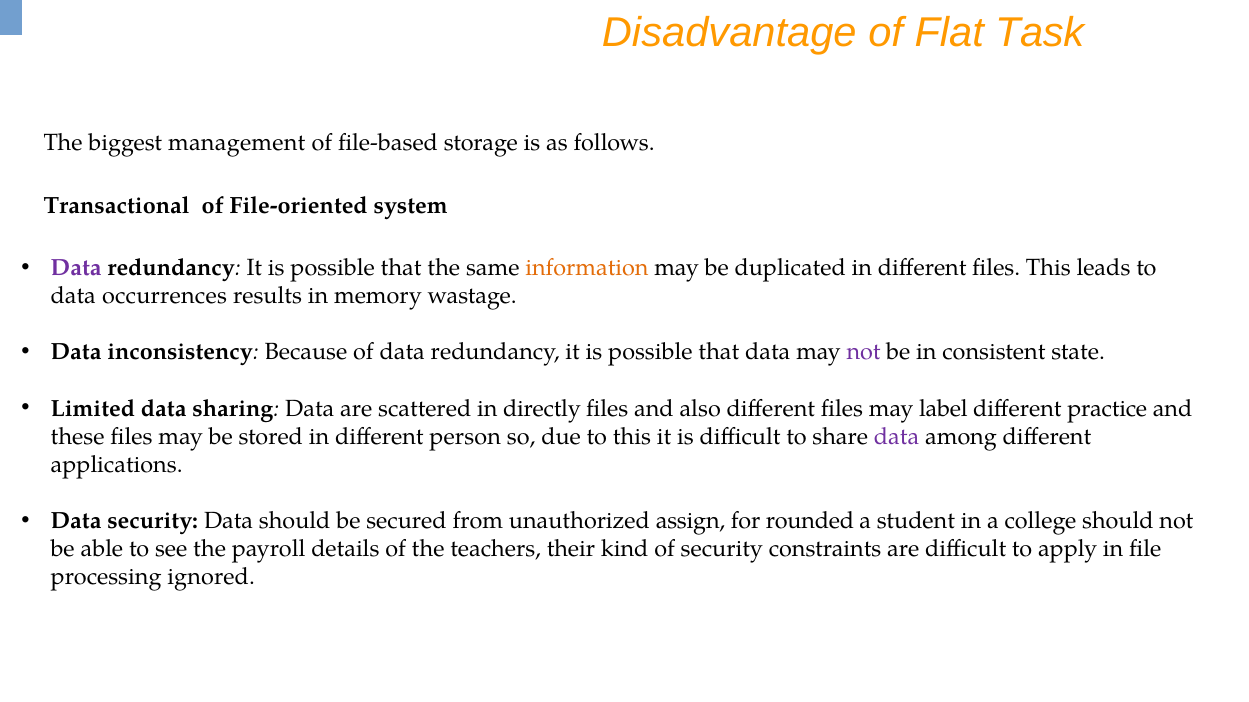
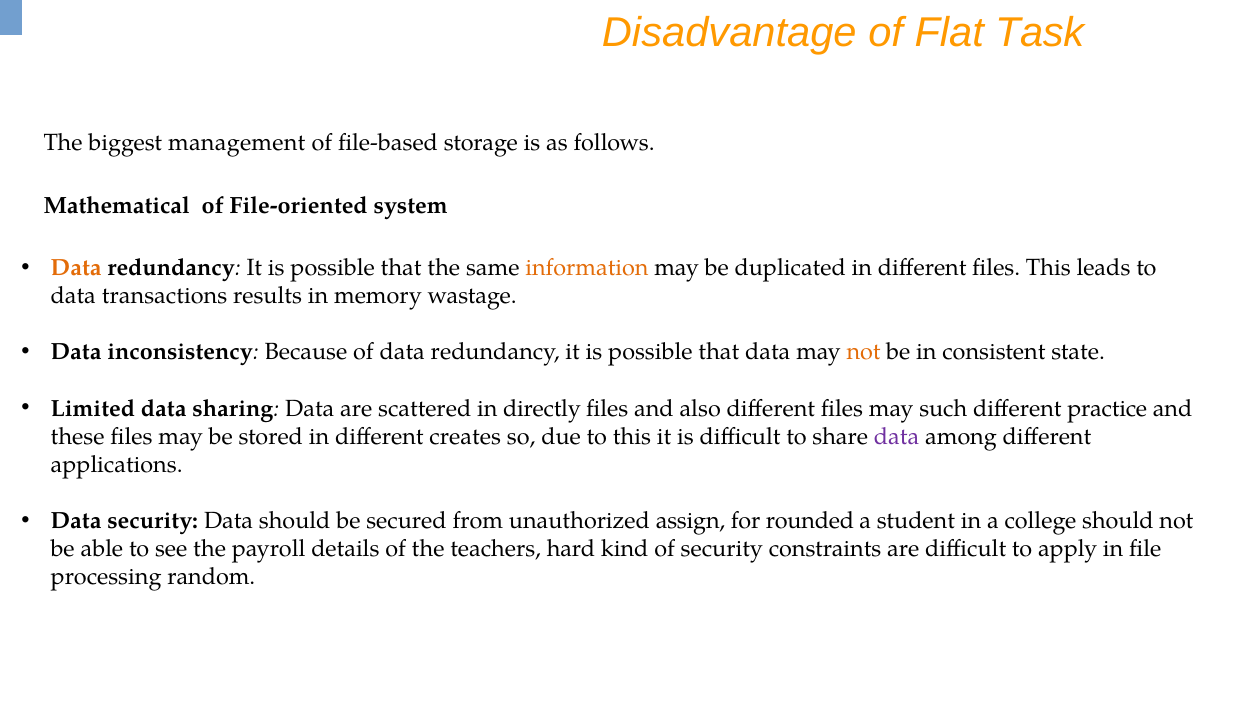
Transactional: Transactional -> Mathematical
Data at (76, 268) colour: purple -> orange
occurrences: occurrences -> transactions
not at (864, 353) colour: purple -> orange
label: label -> such
person: person -> creates
their: their -> hard
ignored: ignored -> random
